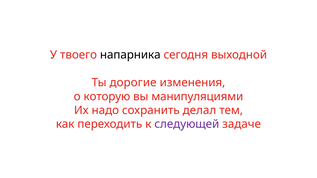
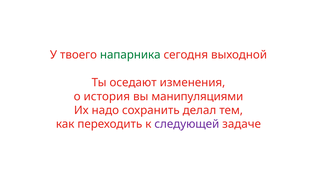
напарника colour: black -> green
дорогие: дорогие -> оседают
которую: которую -> история
